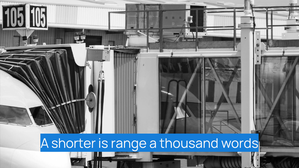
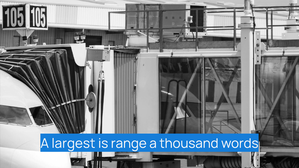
shorter: shorter -> largest
